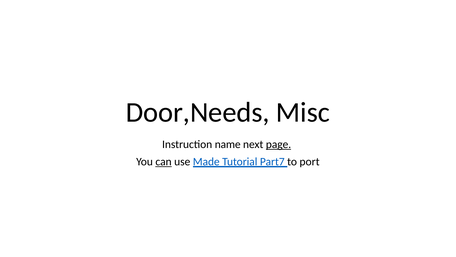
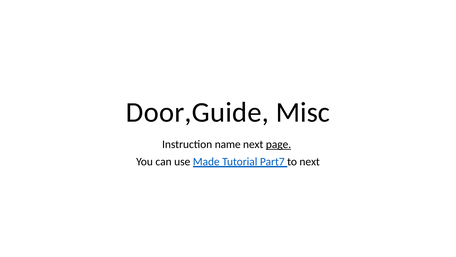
Door,Needs: Door,Needs -> Door,Guide
can underline: present -> none
to port: port -> next
